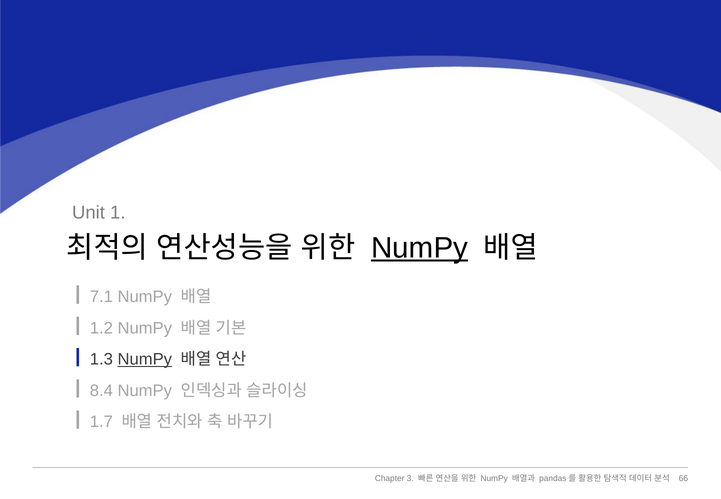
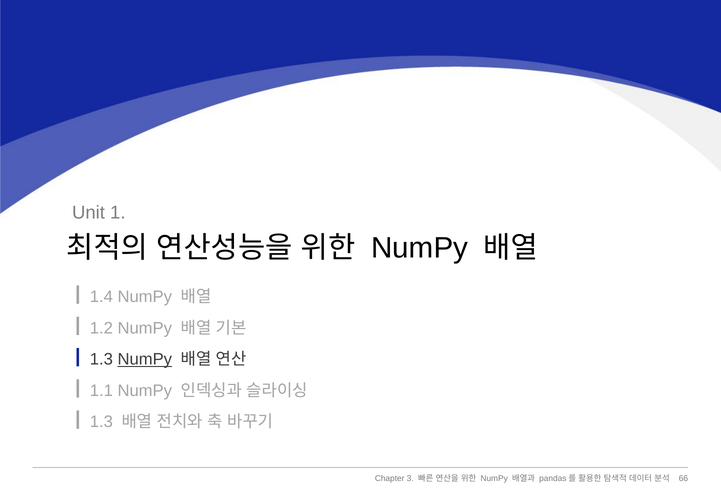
NumPy at (420, 248) underline: present -> none
7.1: 7.1 -> 1.4
8.4: 8.4 -> 1.1
1.7 at (101, 422): 1.7 -> 1.3
